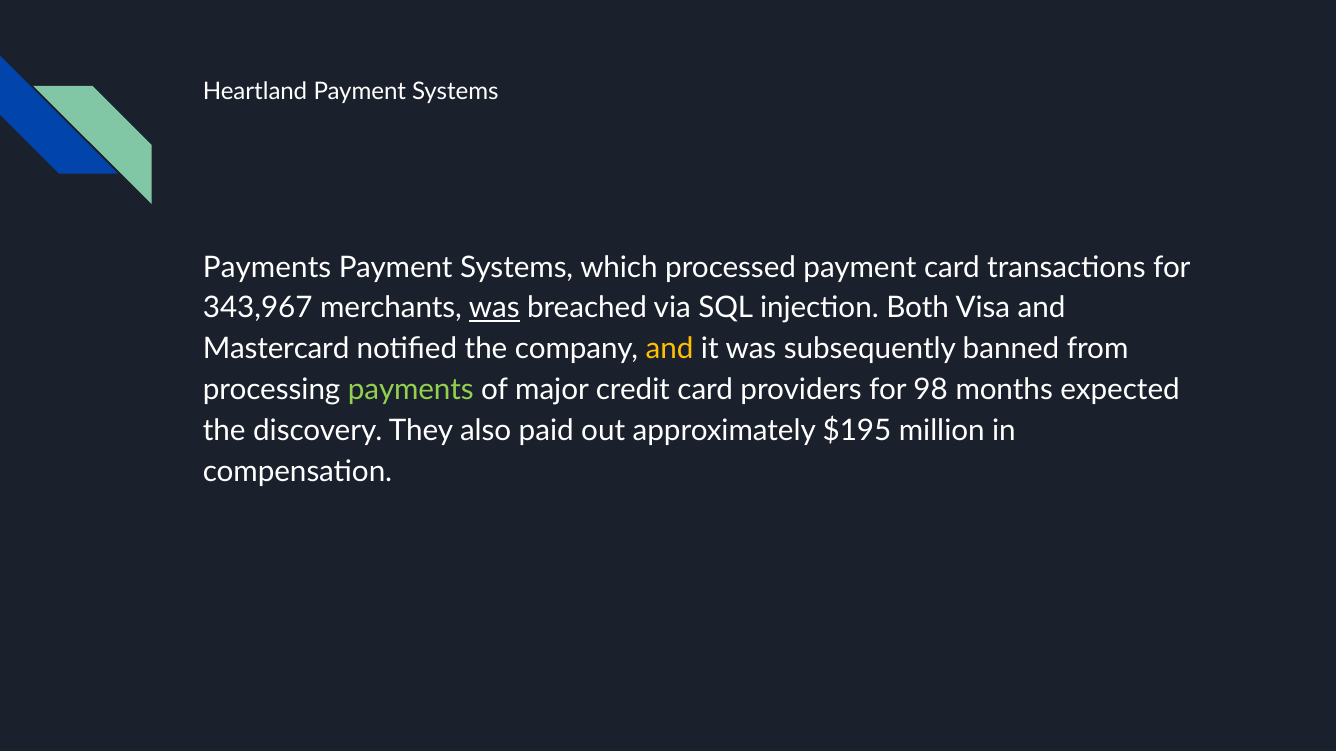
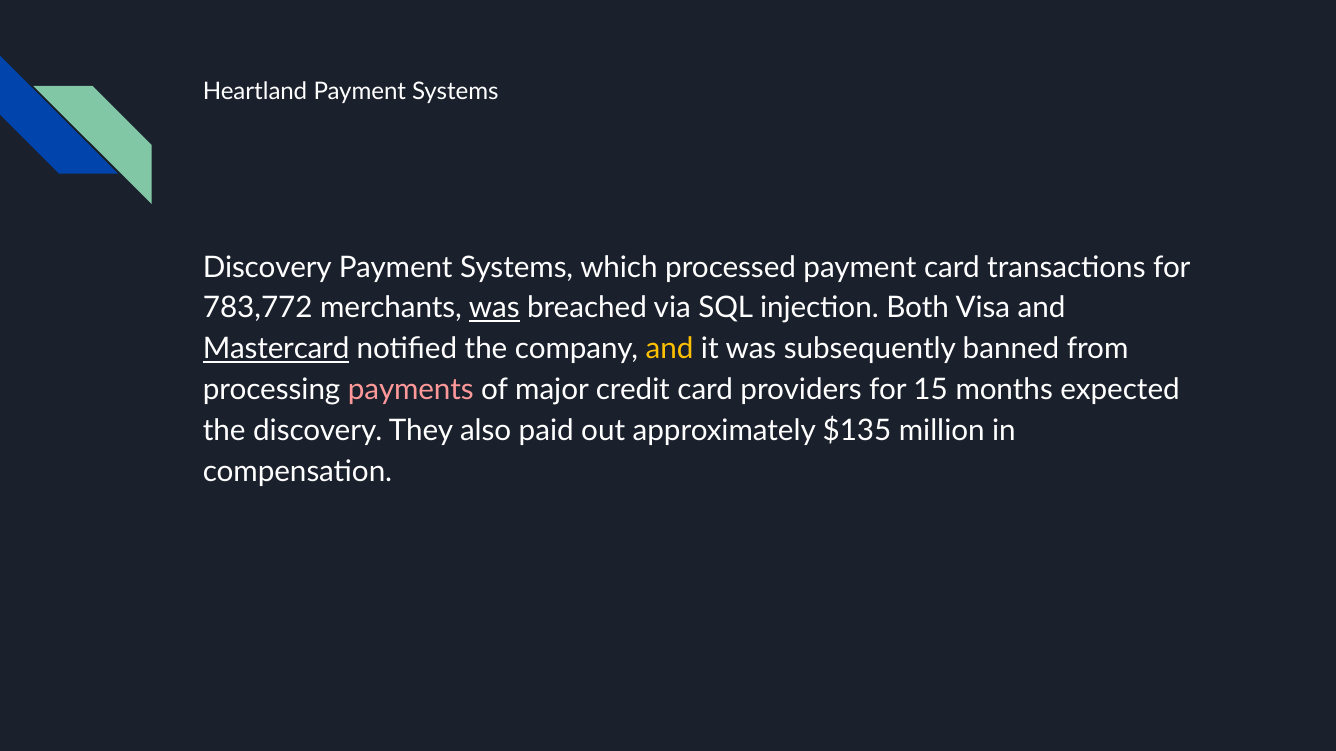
Payments at (267, 268): Payments -> Discovery
343,967: 343,967 -> 783,772
Mastercard underline: none -> present
payments at (411, 390) colour: light green -> pink
98: 98 -> 15
$195: $195 -> $135
